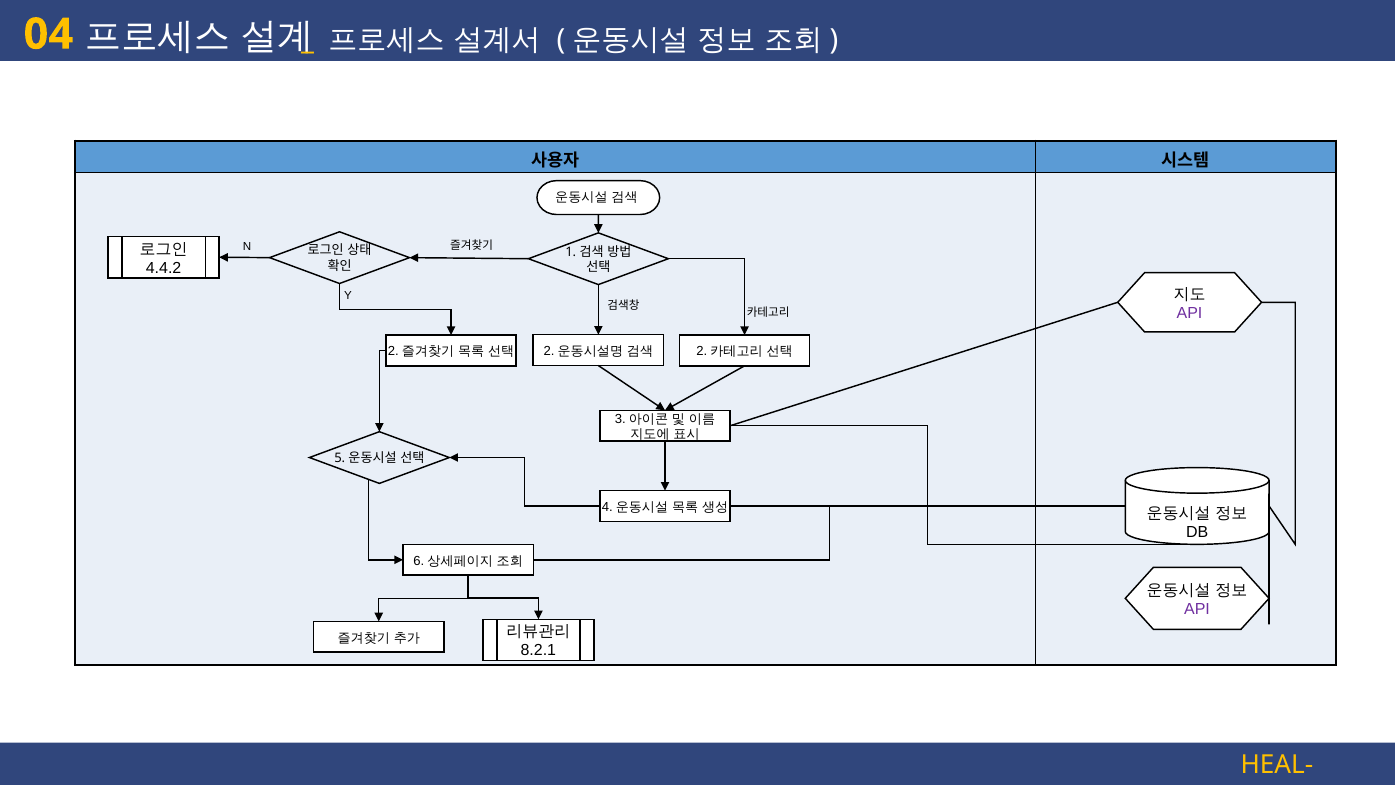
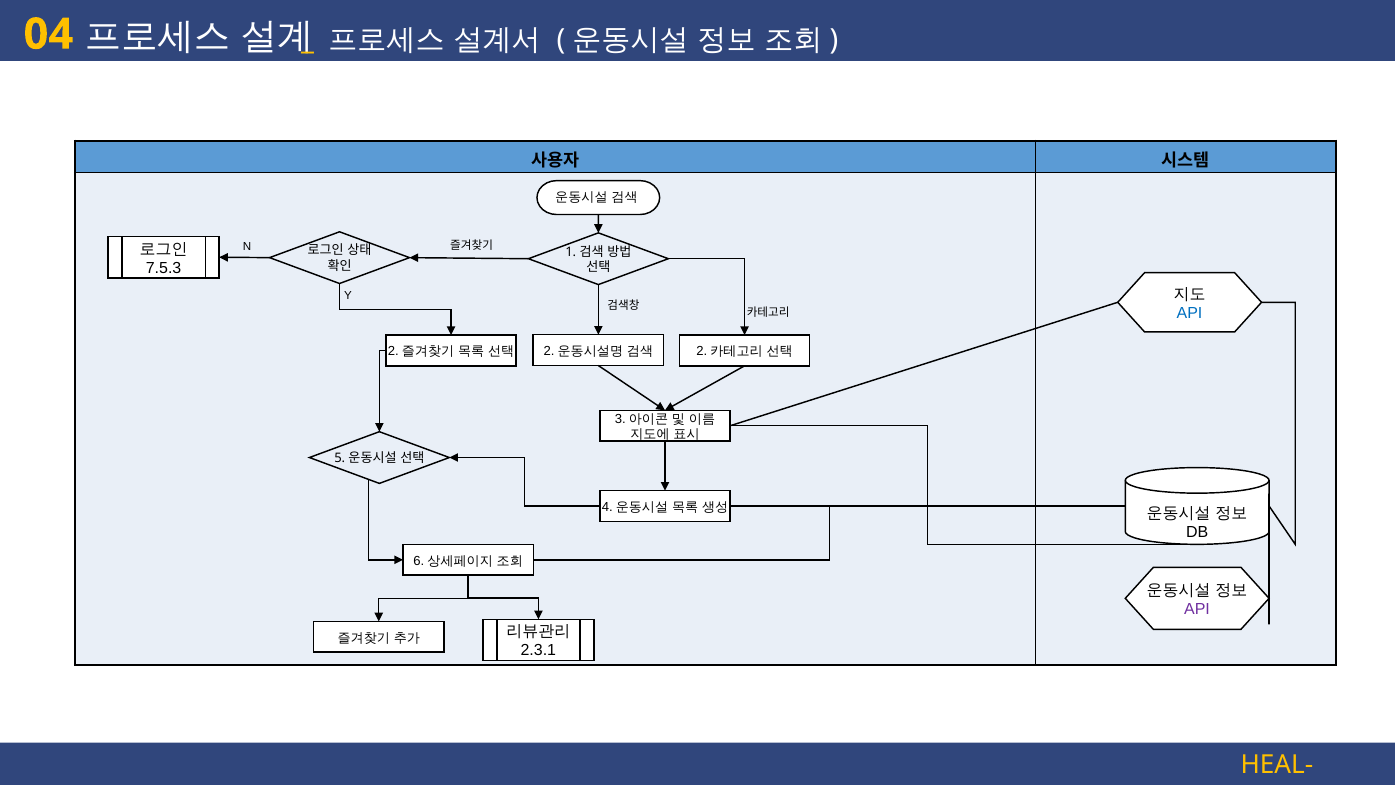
4.4.2: 4.4.2 -> 7.5.3
API at (1190, 313) colour: purple -> blue
8.2.1: 8.2.1 -> 2.3.1
